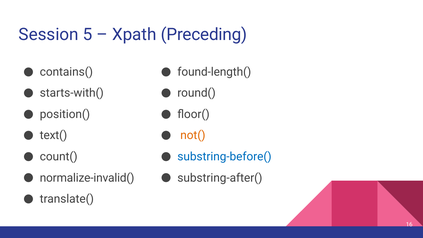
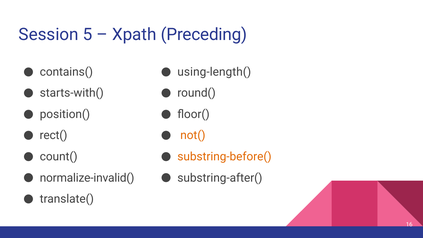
found-length(: found-length( -> using-length(
text(: text( -> rect(
substring-before( colour: blue -> orange
